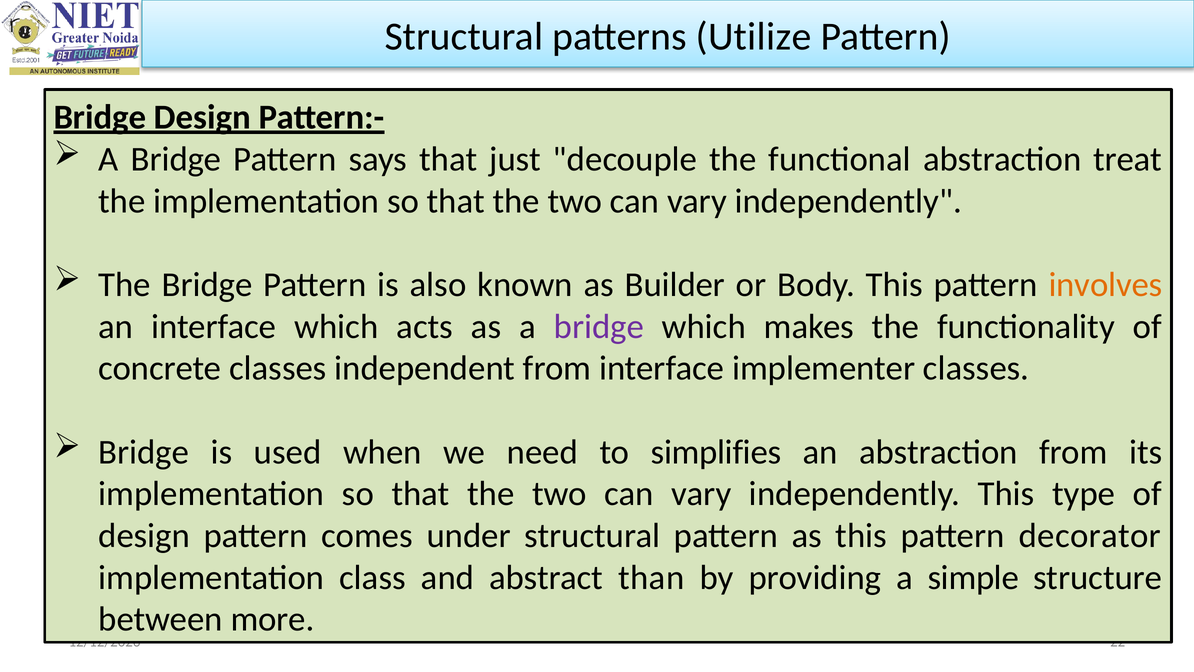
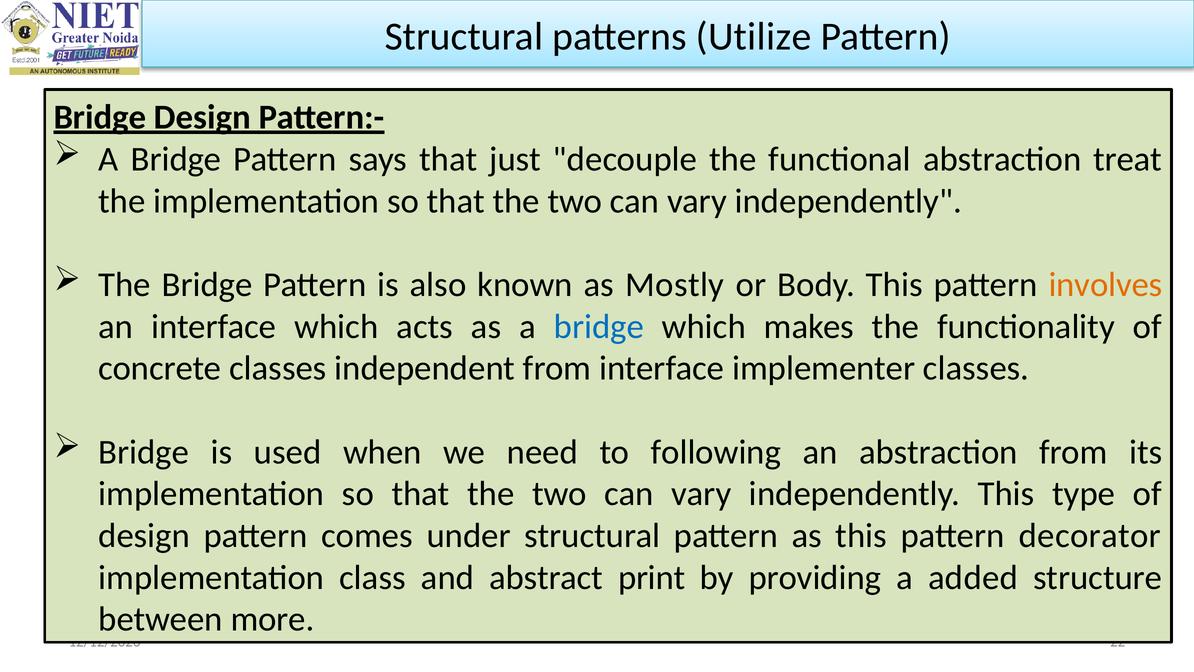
Builder: Builder -> Mostly
bridge at (599, 326) colour: purple -> blue
simplifies: simplifies -> following
than: than -> print
simple: simple -> added
